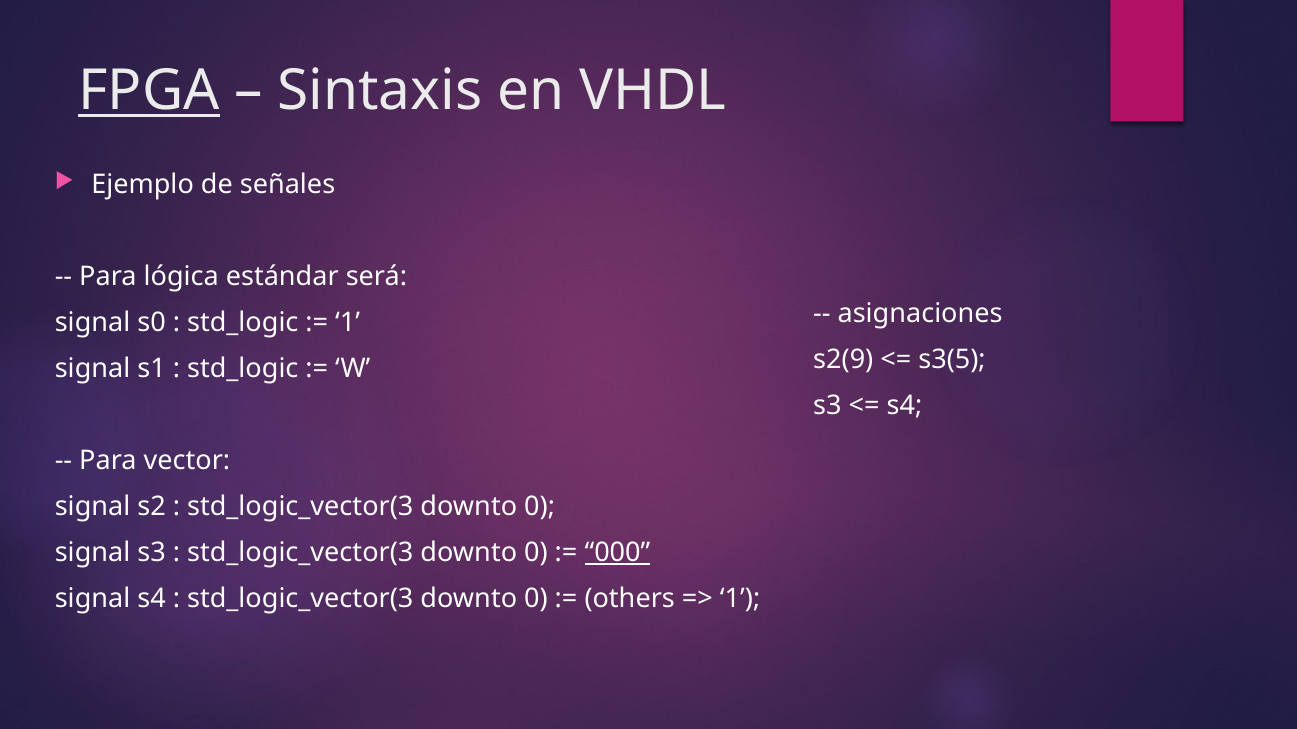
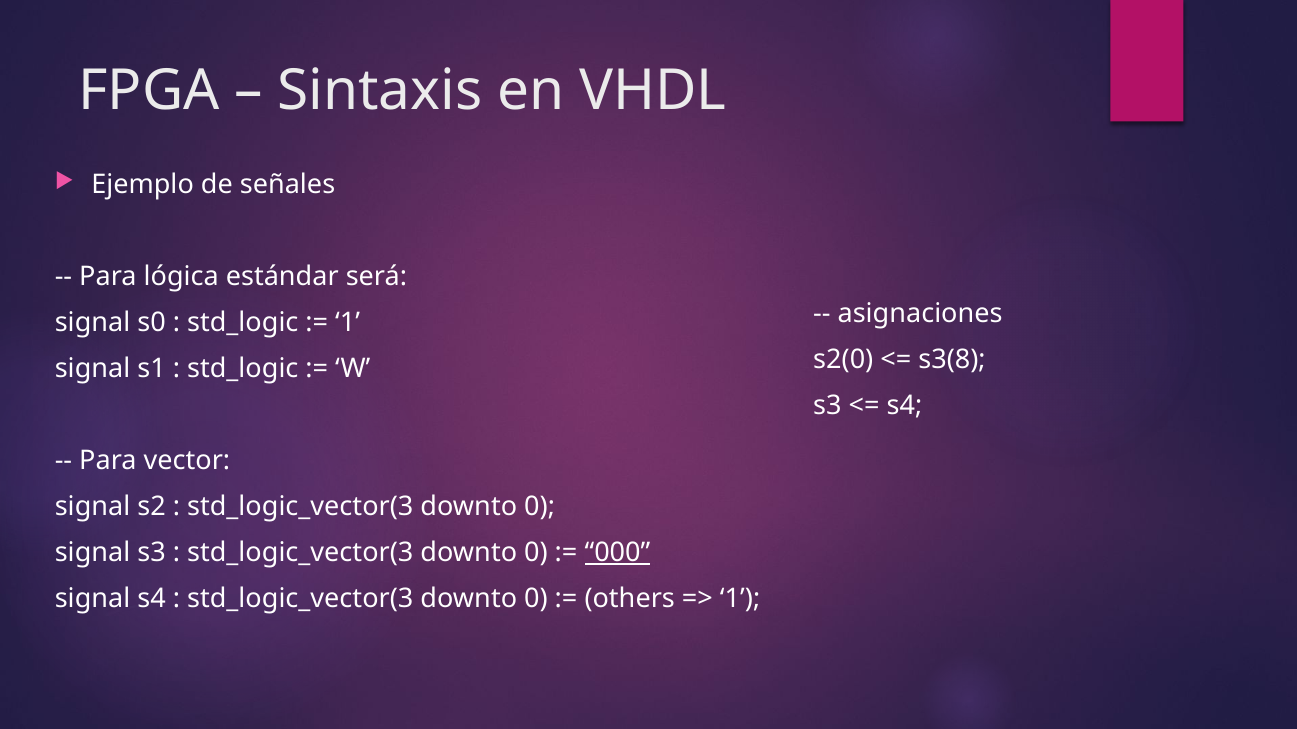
FPGA underline: present -> none
s2(9: s2(9 -> s2(0
s3(5: s3(5 -> s3(8
